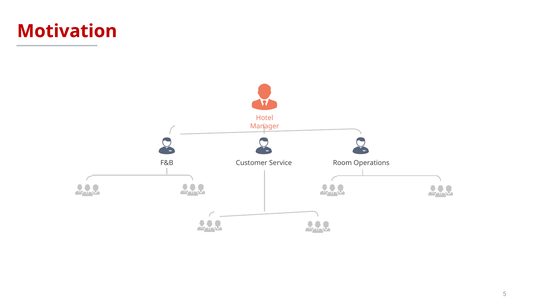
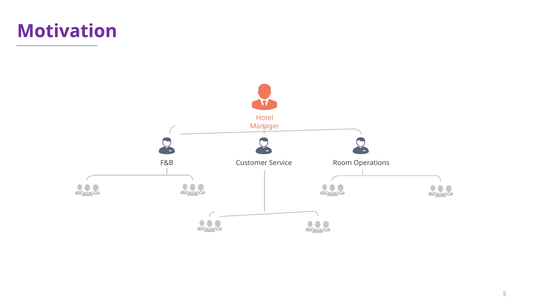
Motivation colour: red -> purple
